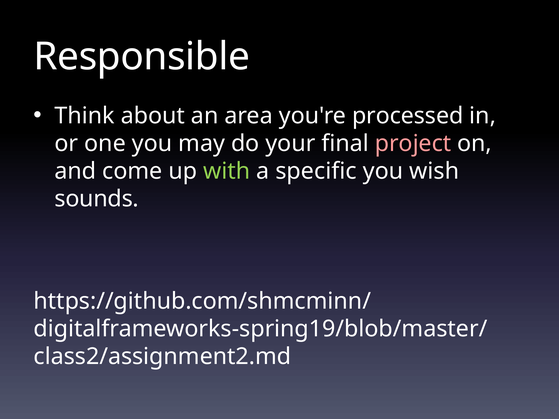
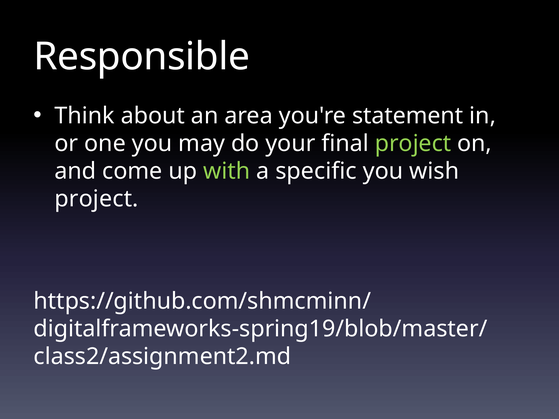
processed: processed -> statement
project at (413, 144) colour: pink -> light green
sounds at (97, 199): sounds -> project
